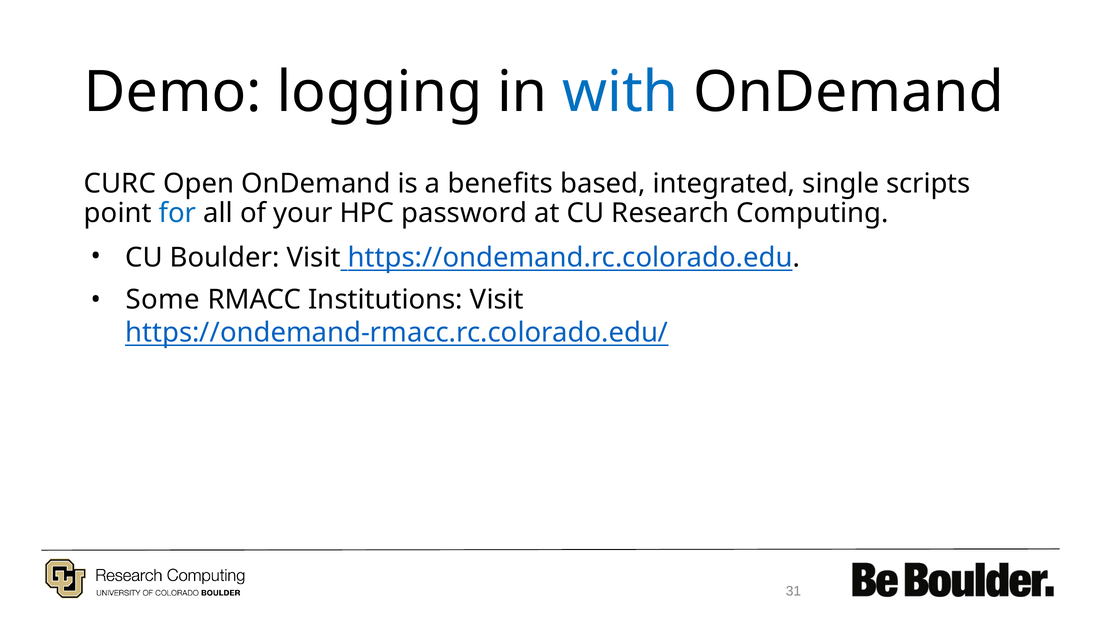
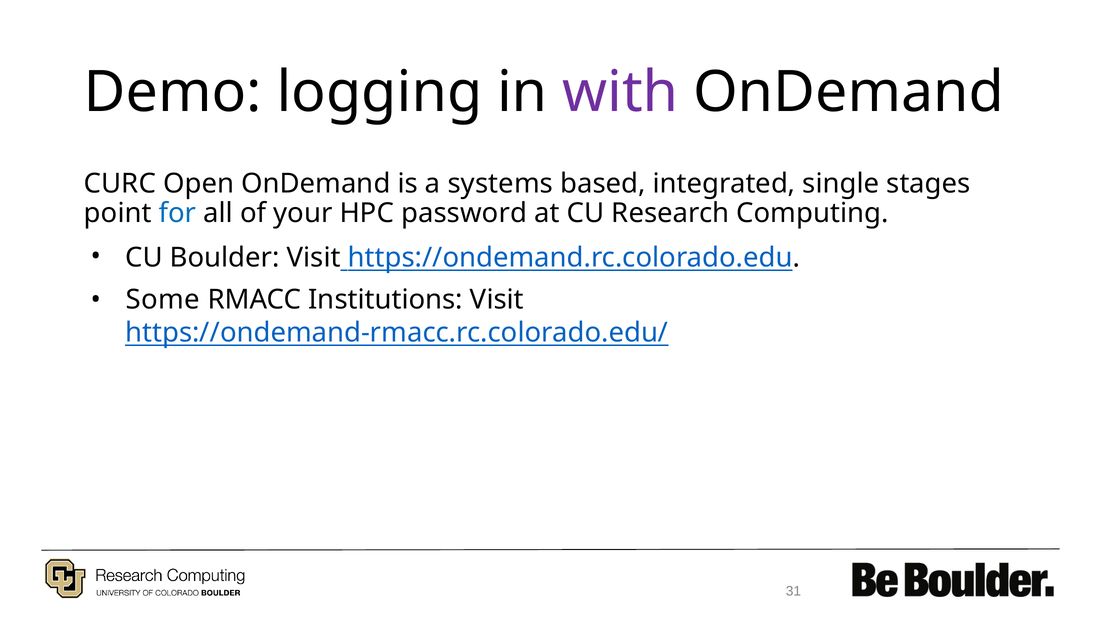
with colour: blue -> purple
benefits: benefits -> systems
scripts: scripts -> stages
